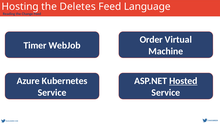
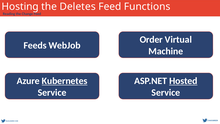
Language: Language -> Functions
Timer: Timer -> Feeds
Kubernetes underline: none -> present
